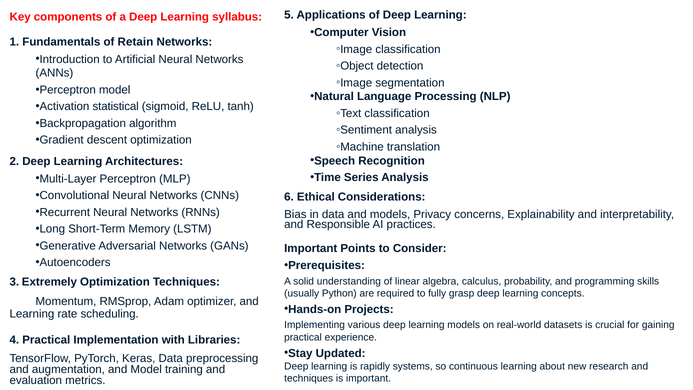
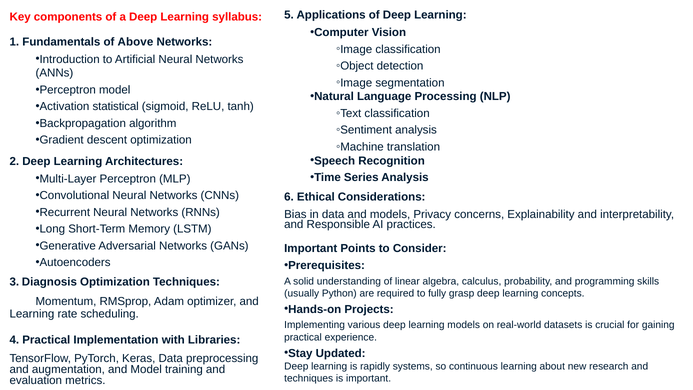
Retain: Retain -> Above
Extremely: Extremely -> Diagnosis
